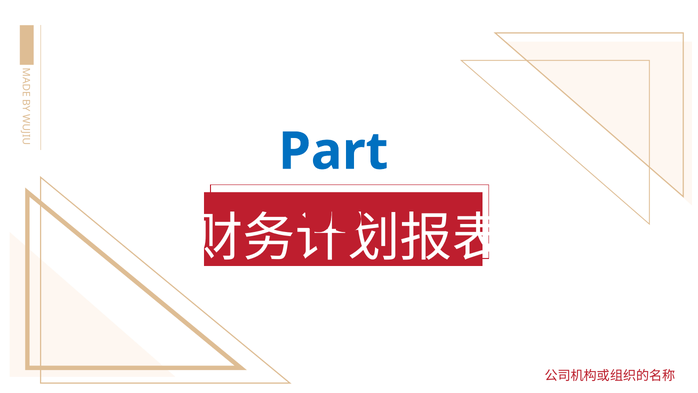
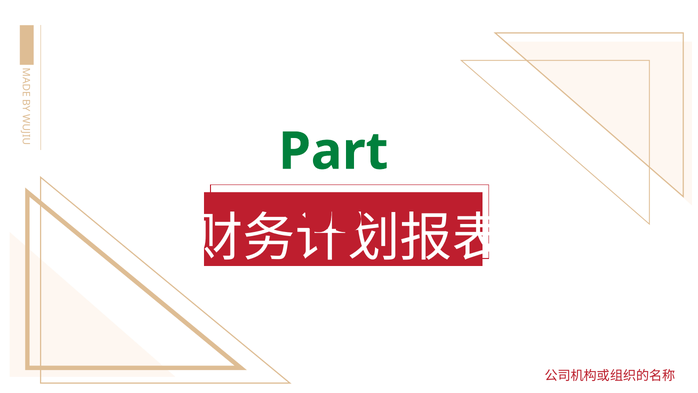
Part colour: blue -> green
